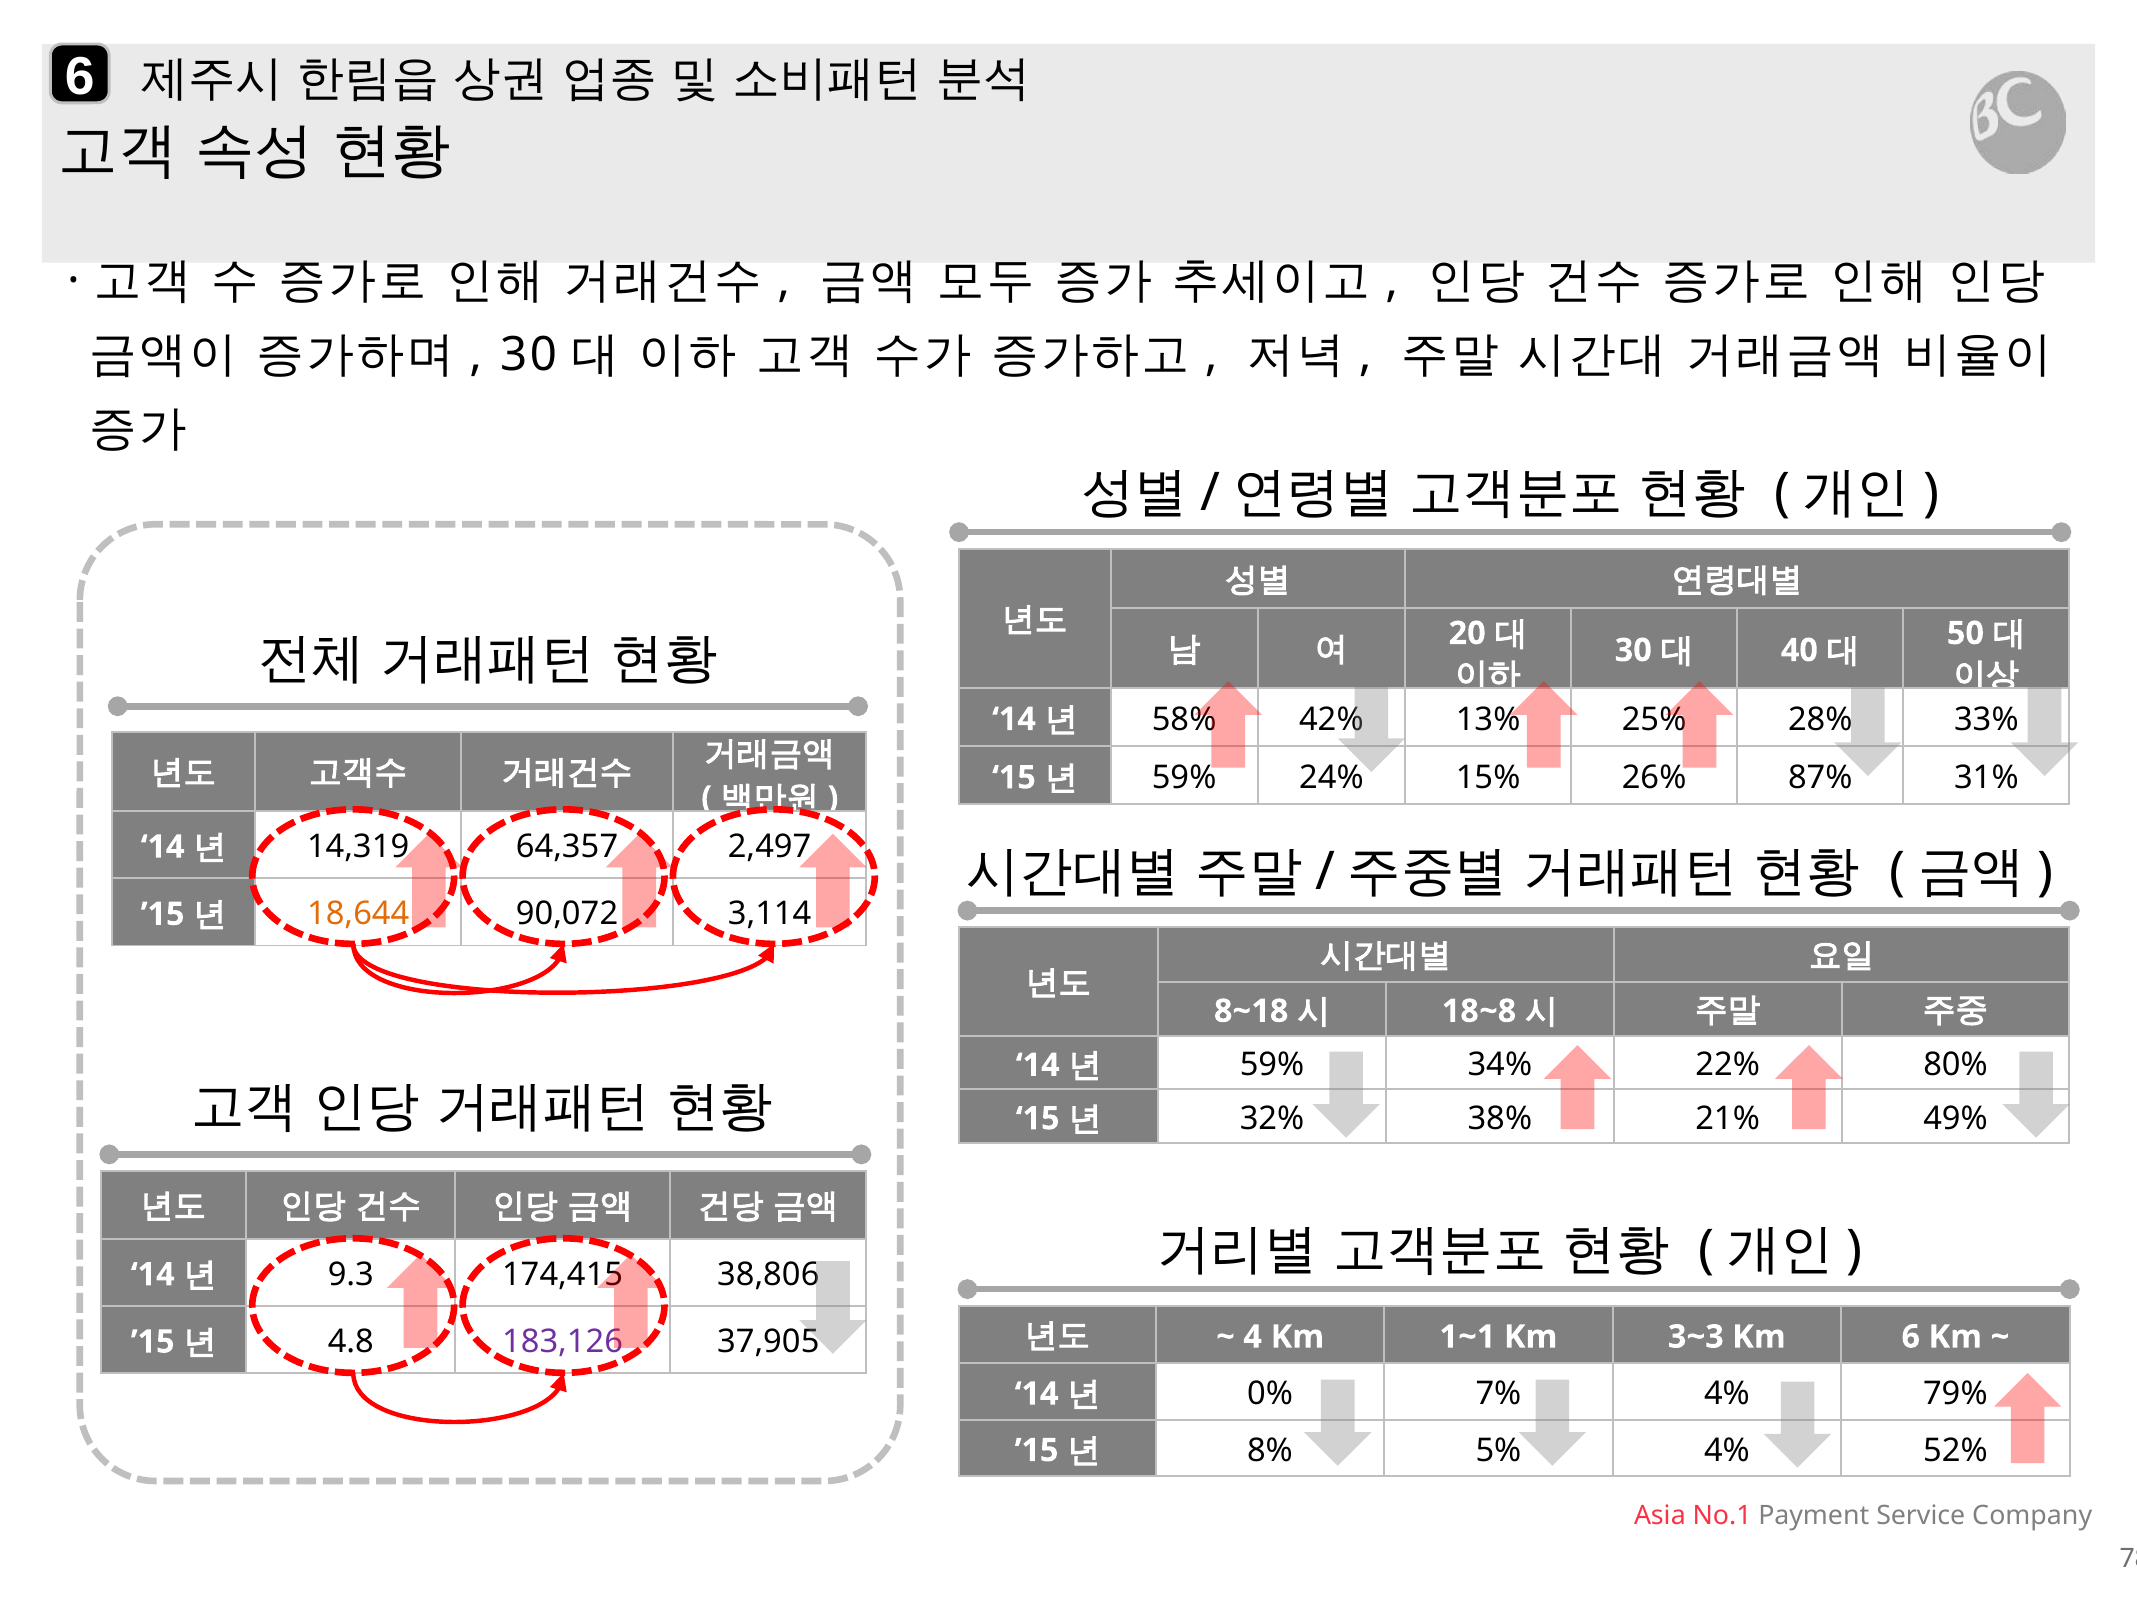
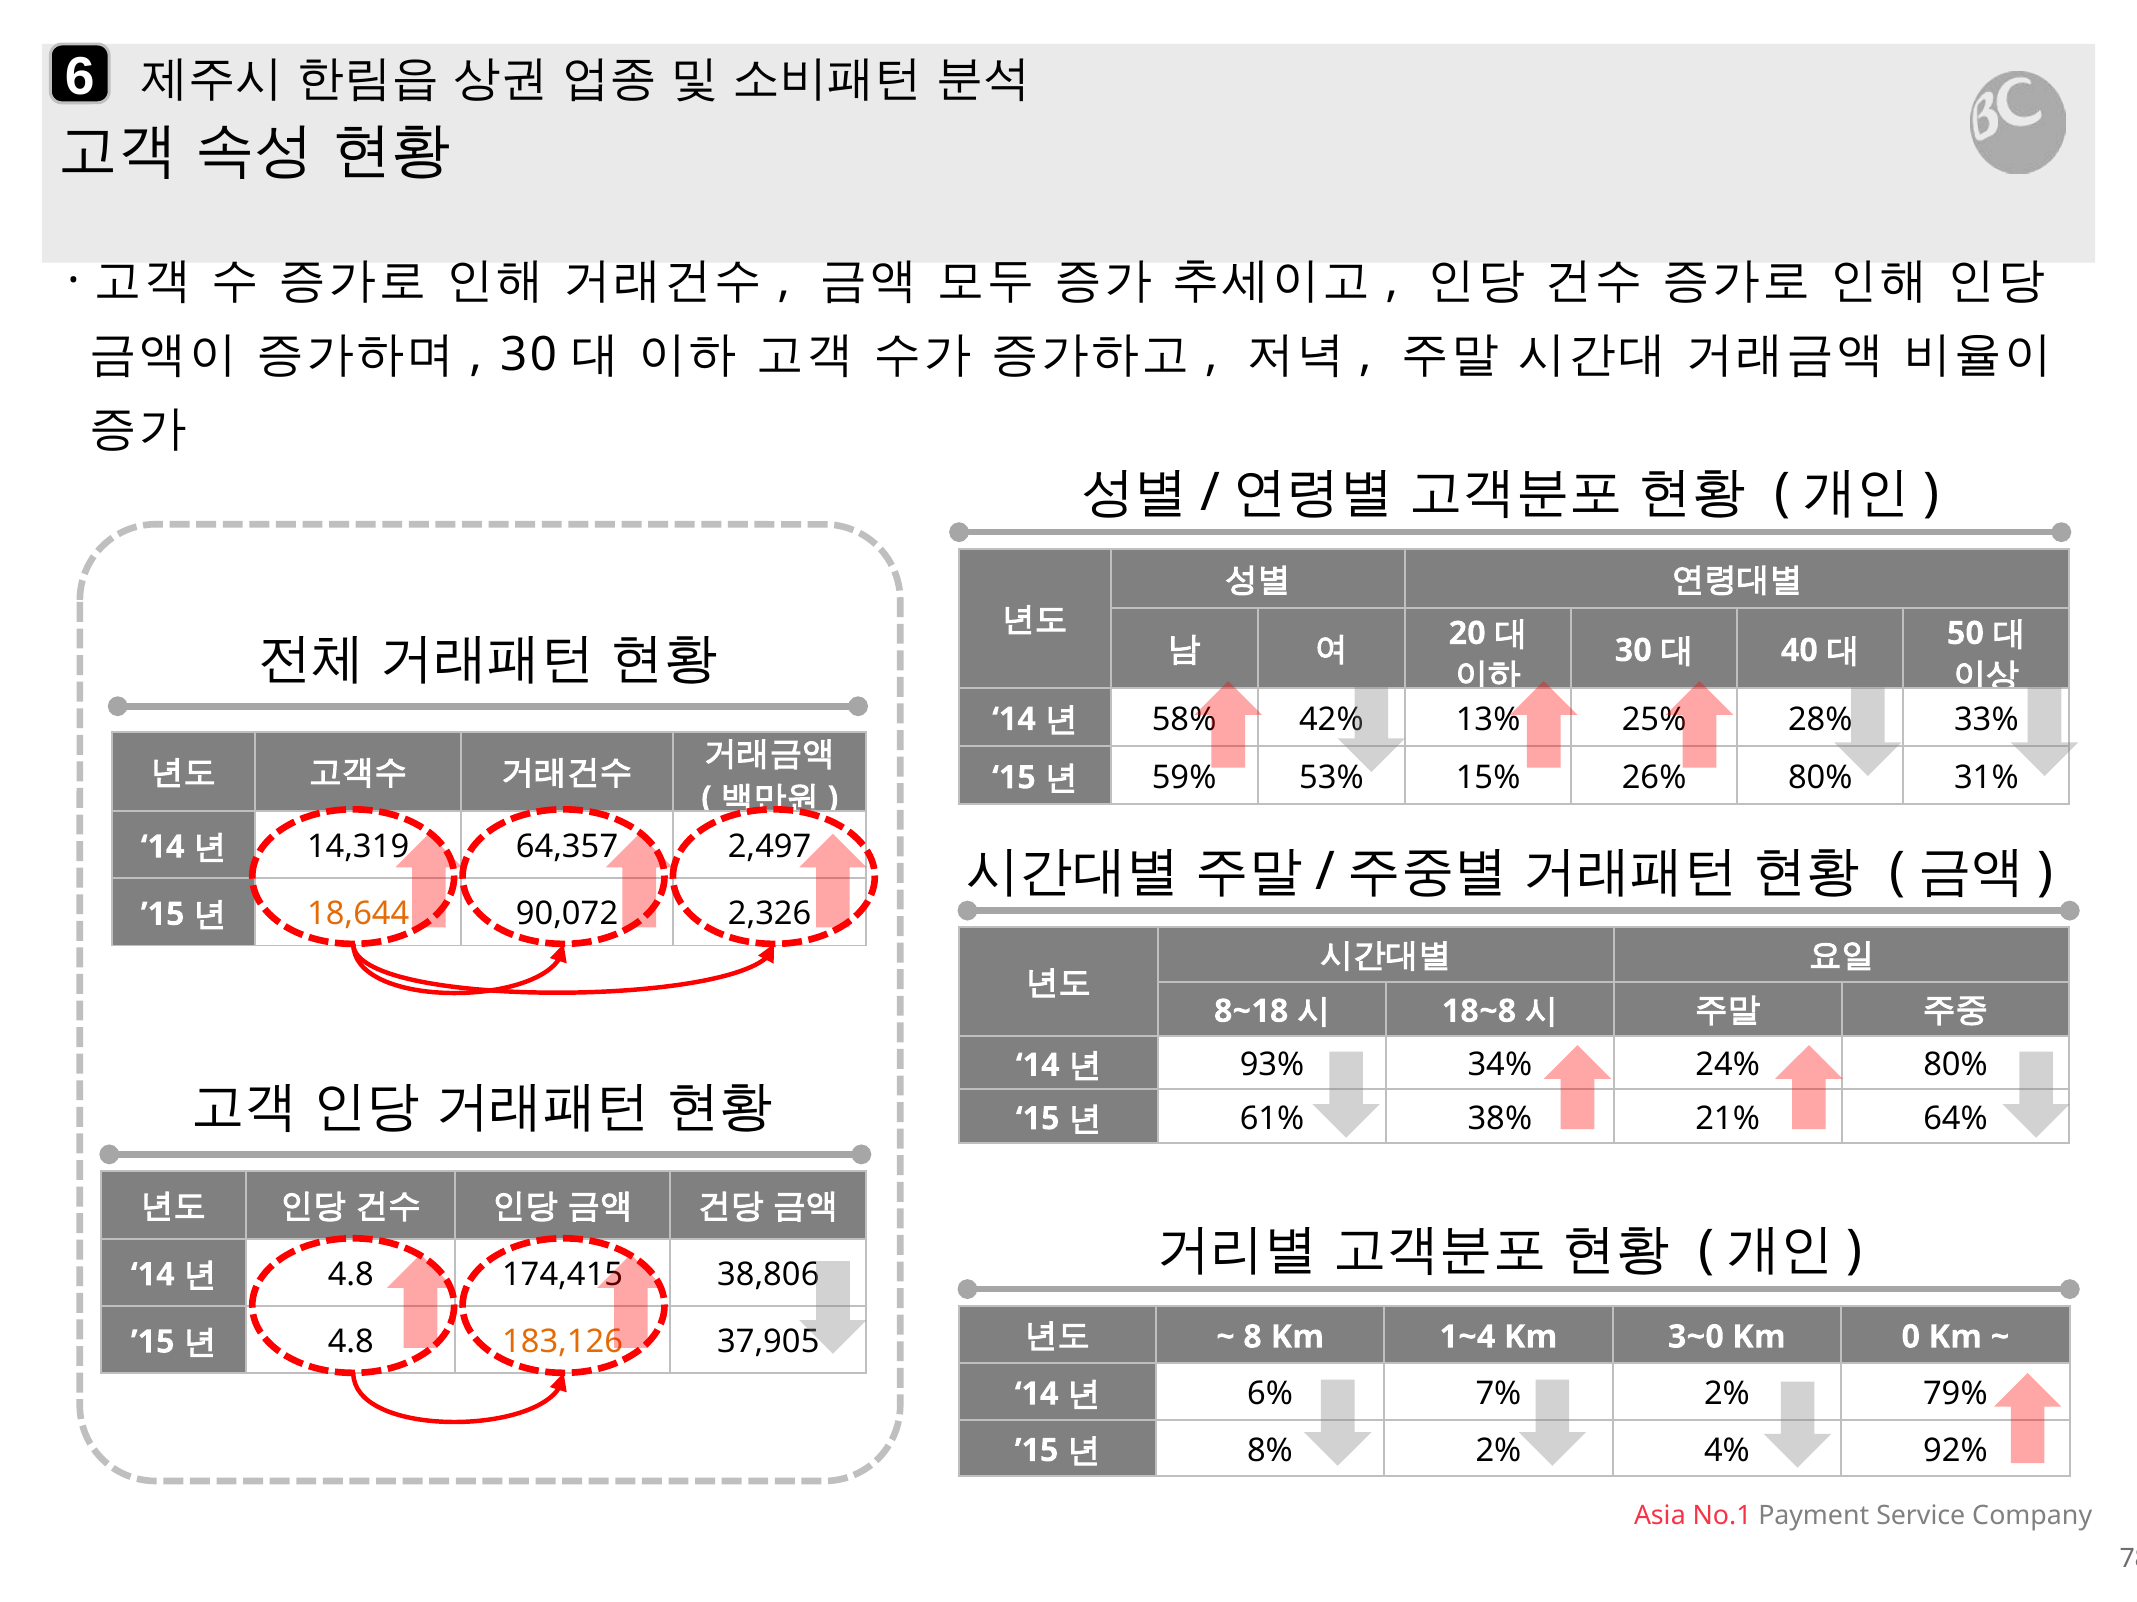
24%: 24% -> 53%
26% 87%: 87% -> 80%
3,114: 3,114 -> 2,326
59% at (1272, 1066): 59% -> 93%
22%: 22% -> 24%
32%: 32% -> 61%
49%: 49% -> 64%
9.3 at (351, 1275): 9.3 -> 4.8
4: 4 -> 8
1~1: 1~1 -> 1~4
3~3: 3~3 -> 3~0
Km 6: 6 -> 0
183,126 colour: purple -> orange
0%: 0% -> 6%
7% 4%: 4% -> 2%
8% 5%: 5% -> 2%
52%: 52% -> 92%
